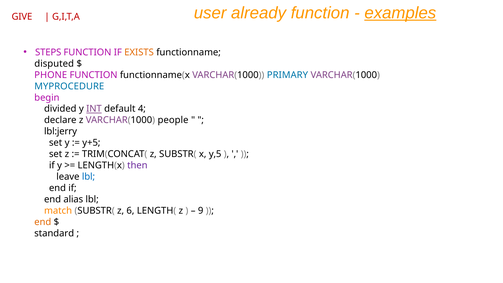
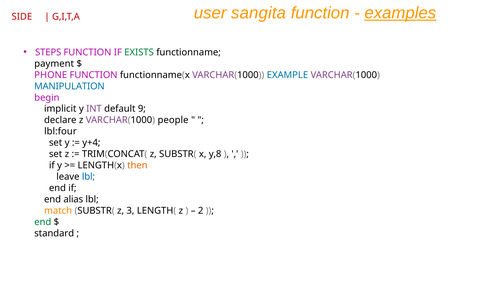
already: already -> sangita
GIVE: GIVE -> SIDE
EXISTS colour: orange -> green
disputed: disputed -> payment
PRIMARY: PRIMARY -> EXAMPLE
MYPROCEDURE: MYPROCEDURE -> MANIPULATION
divided: divided -> implicit
INT underline: present -> none
4: 4 -> 9
lbl:jerry: lbl:jerry -> lbl:four
y+5: y+5 -> y+4
y,5: y,5 -> y,8
then colour: purple -> orange
6: 6 -> 3
9: 9 -> 2
end at (43, 222) colour: orange -> green
